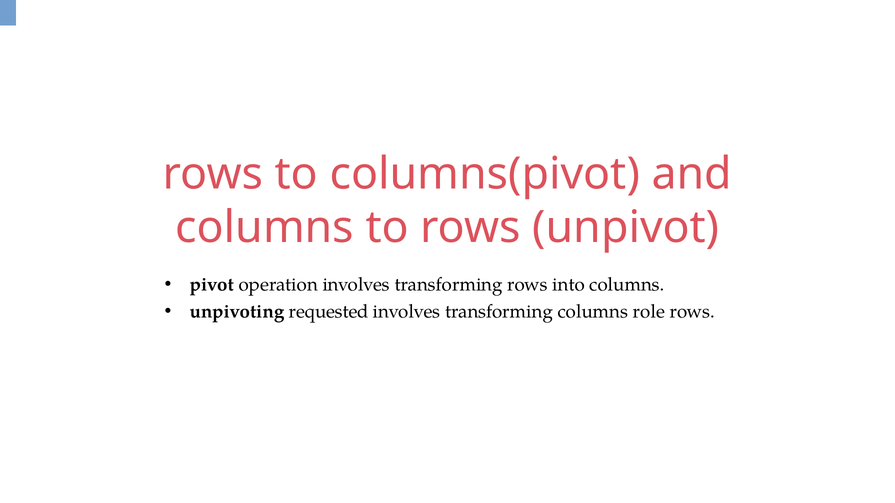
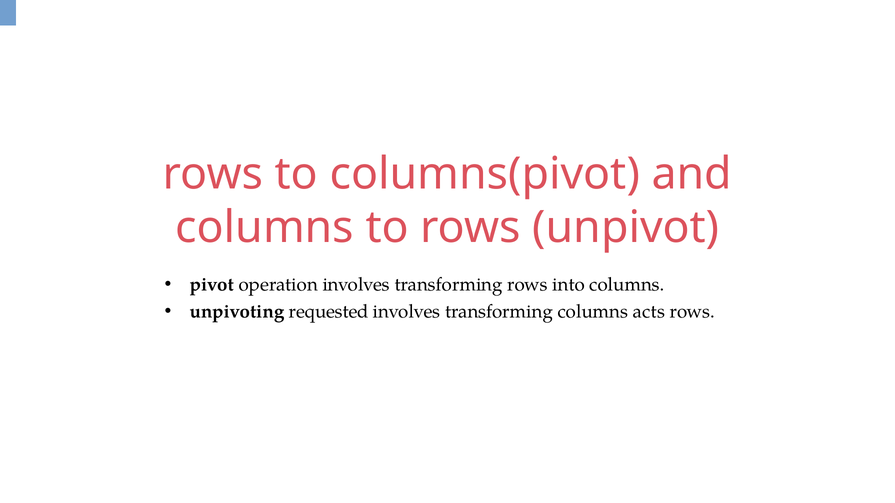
role: role -> acts
